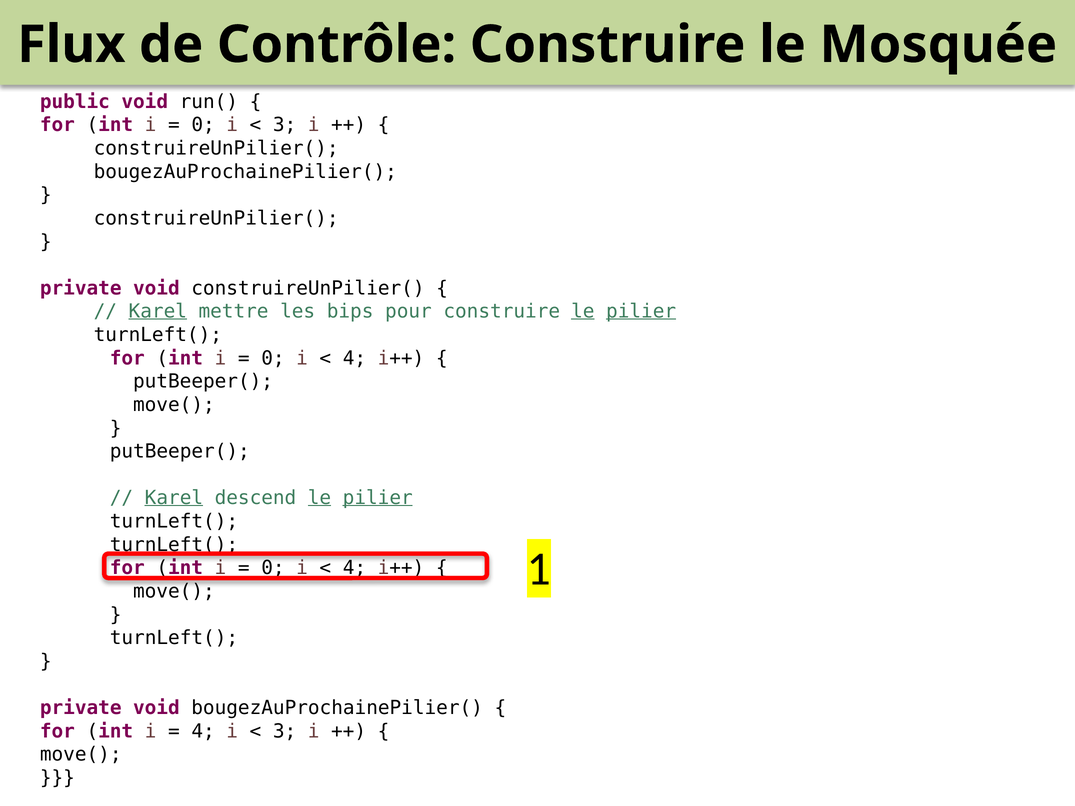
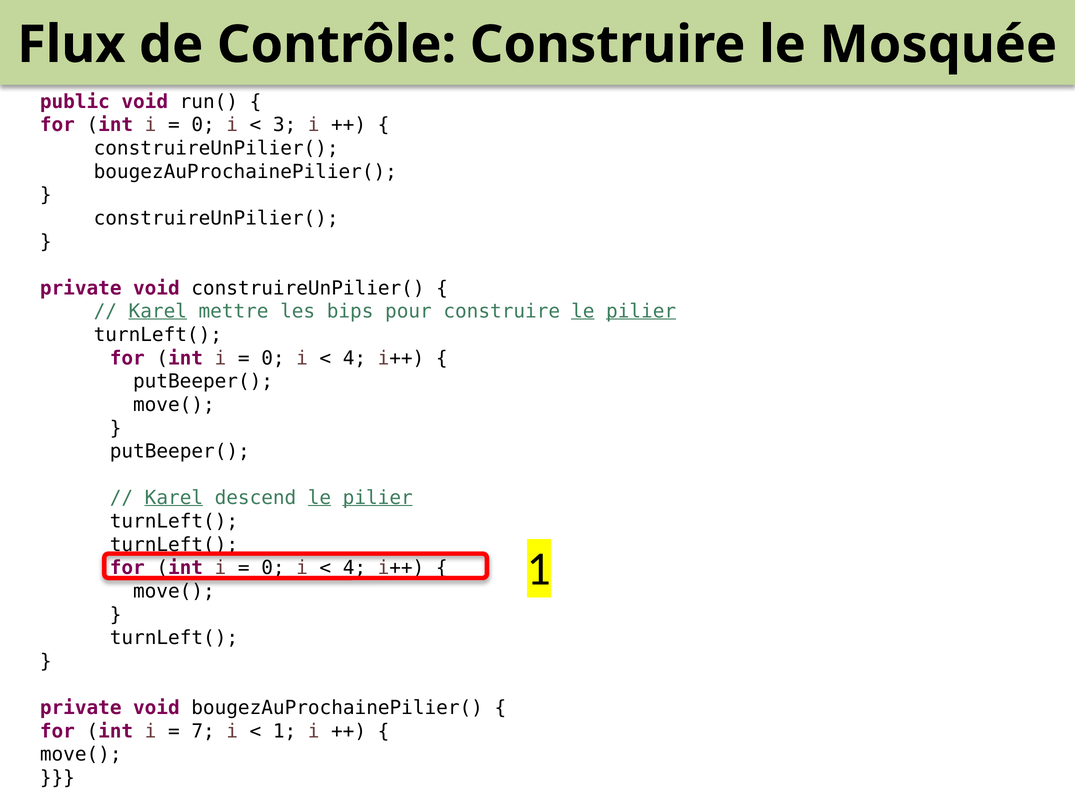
4 at (203, 731): 4 -> 7
3 at (285, 731): 3 -> 1
